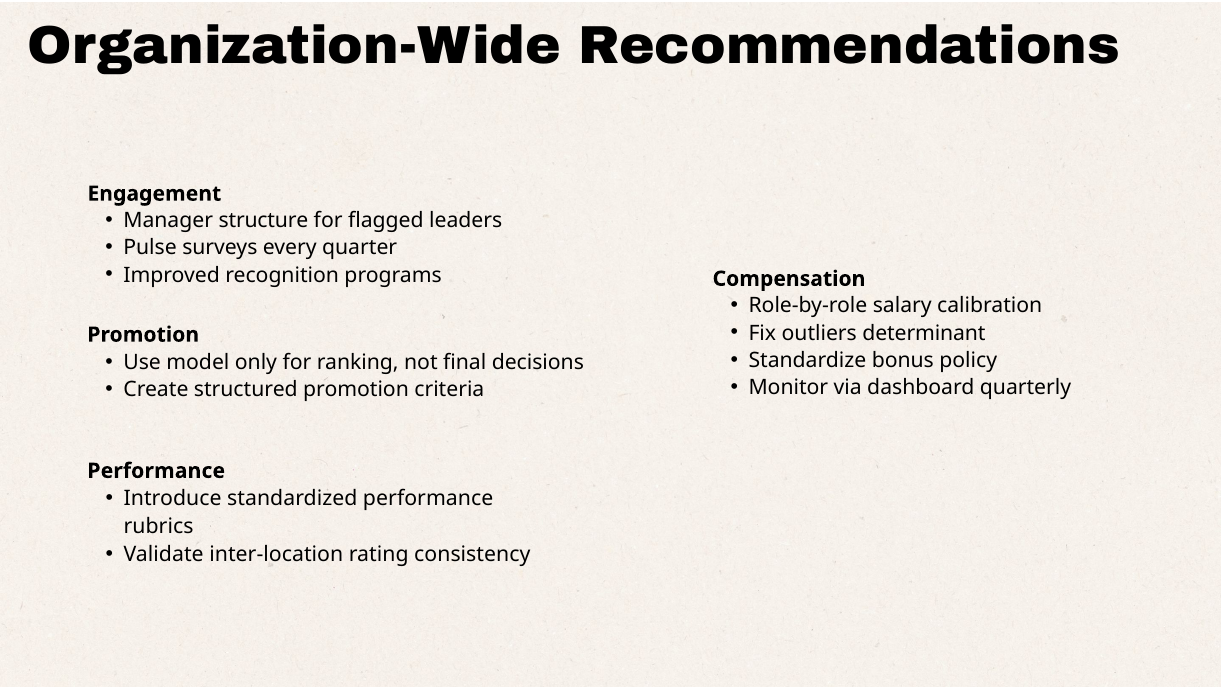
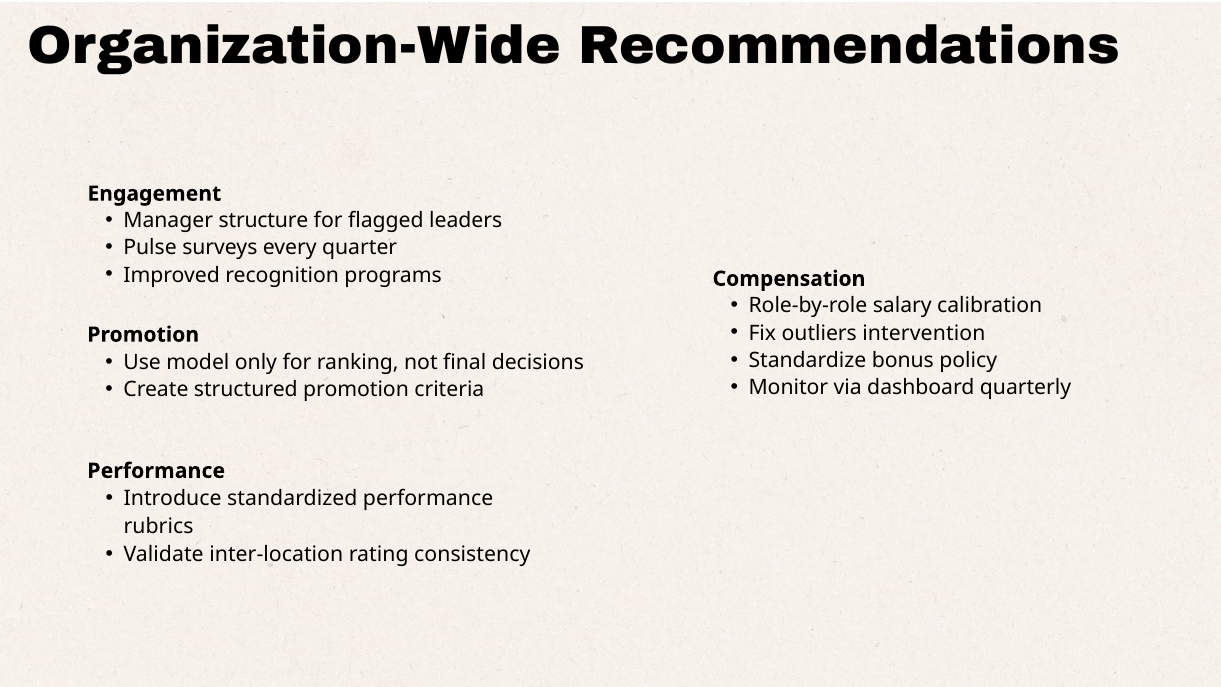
determinant: determinant -> intervention
